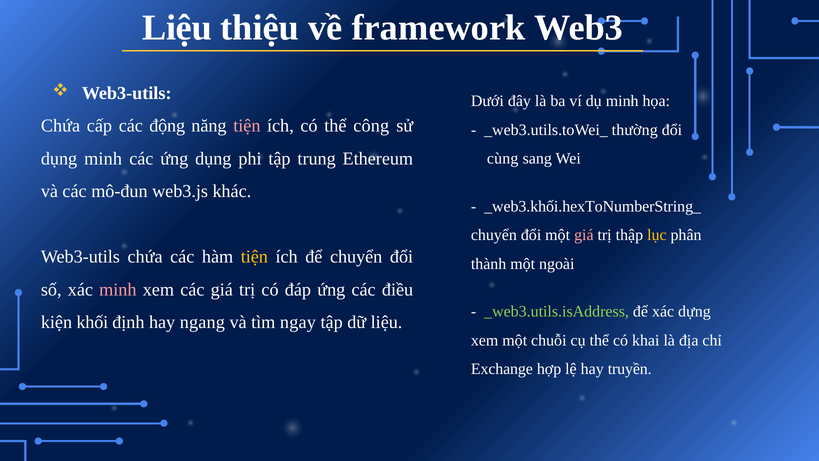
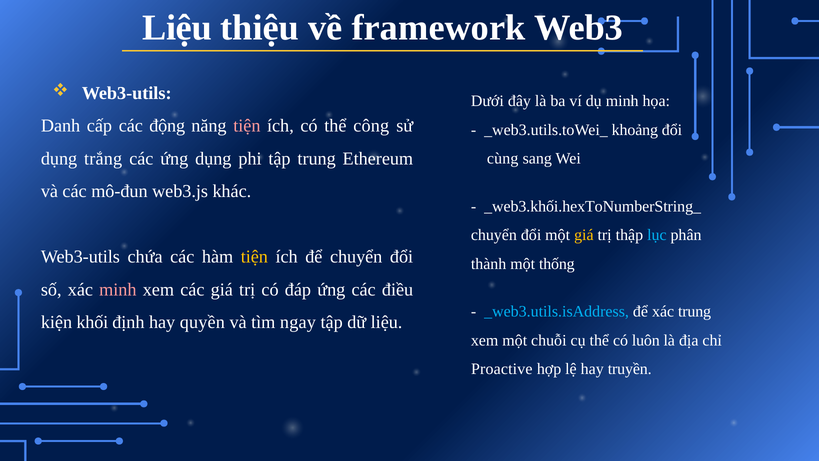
Chứa at (61, 126): Chứa -> Danh
thường: thường -> khoảng
dụng minh: minh -> trắng
giá at (584, 235) colour: pink -> yellow
lục colour: yellow -> light blue
ngoài: ngoài -> thống
_web3.utils.isAddress colour: light green -> light blue
xác dựng: dựng -> trung
ngang: ngang -> quyền
khai: khai -> luôn
Exchange: Exchange -> Proactive
